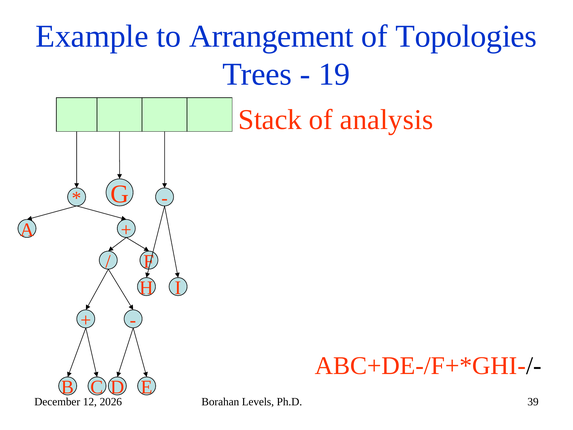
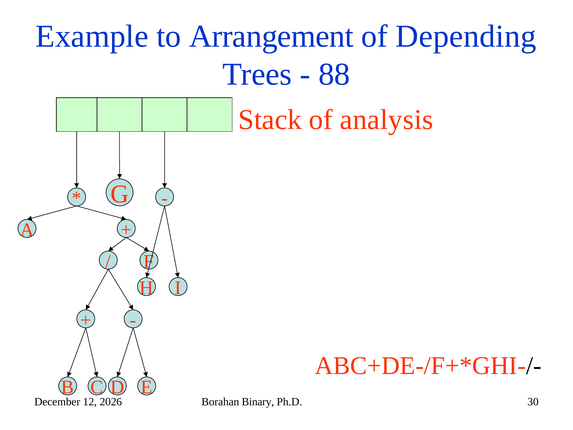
Topologies: Topologies -> Depending
19: 19 -> 88
Levels: Levels -> Binary
39: 39 -> 30
